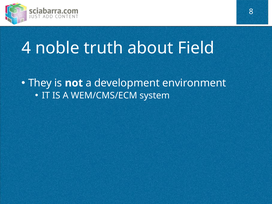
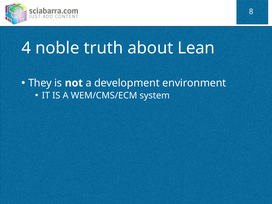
Field: Field -> Lean
